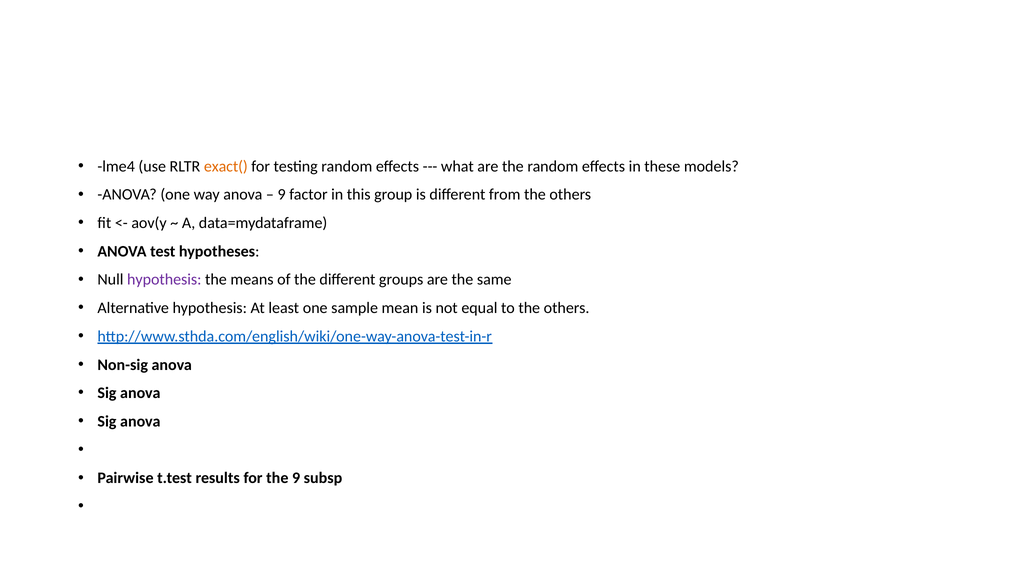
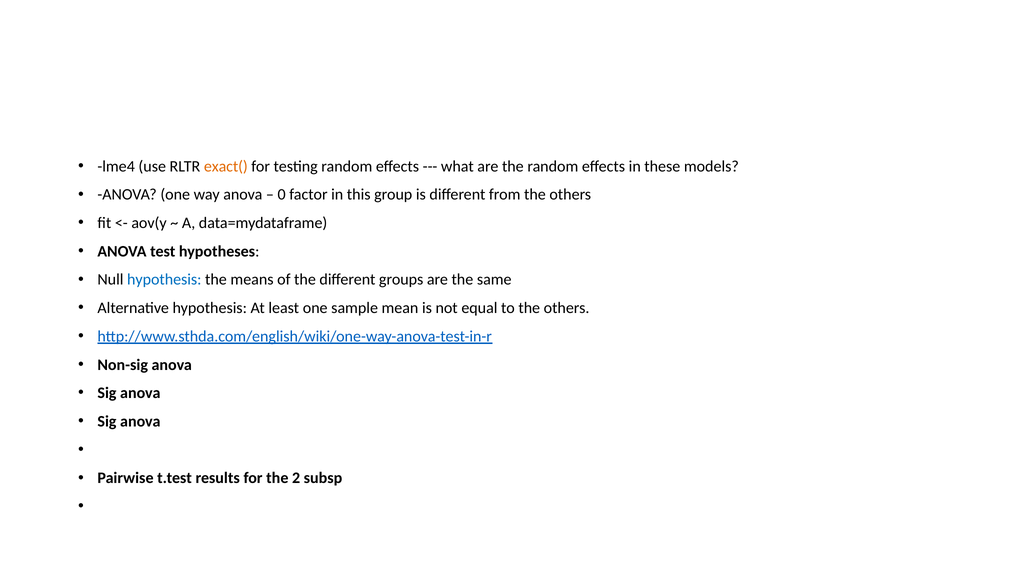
9 at (282, 195): 9 -> 0
hypothesis at (164, 280) colour: purple -> blue
the 9: 9 -> 2
